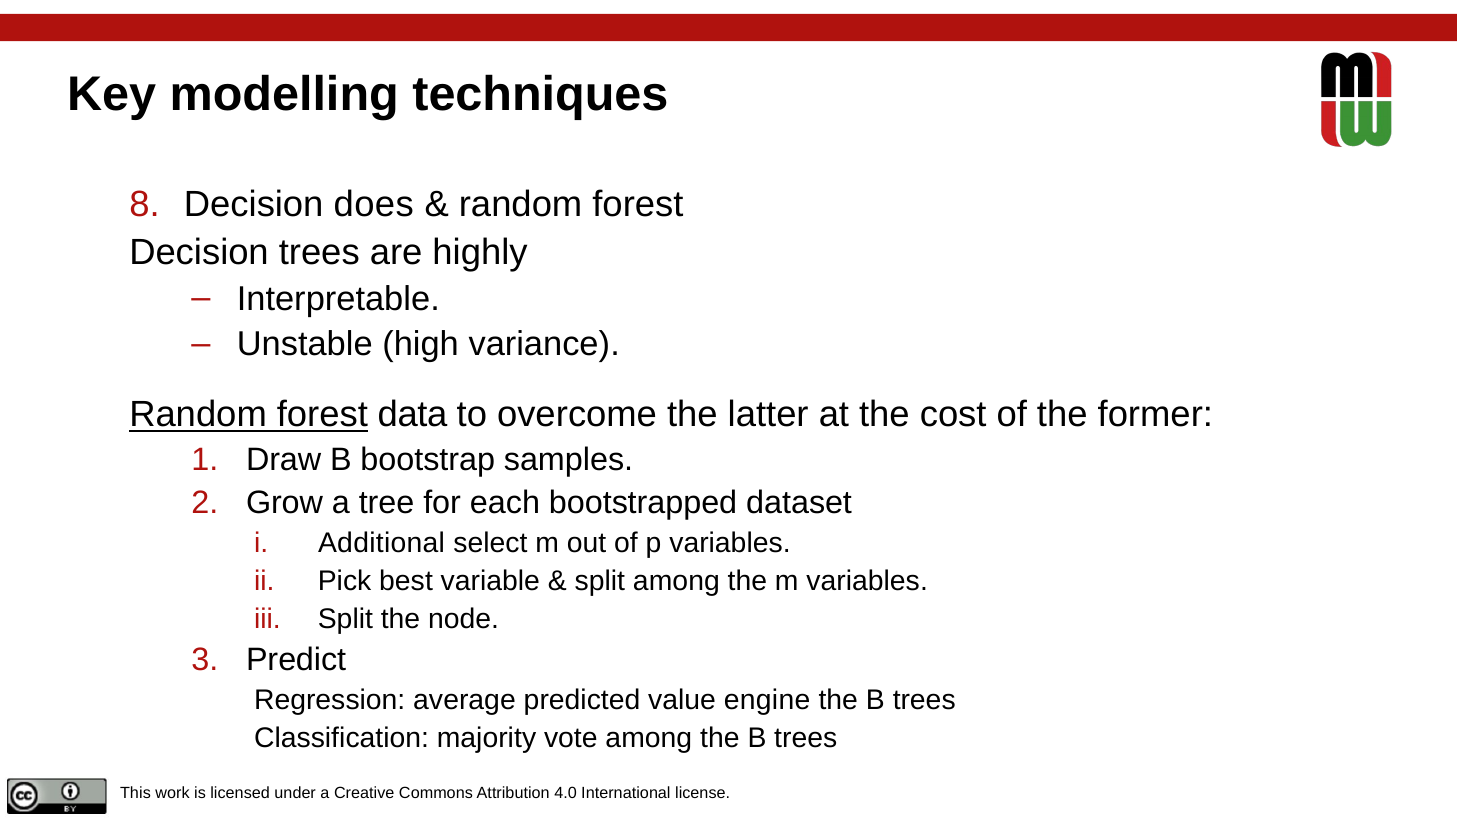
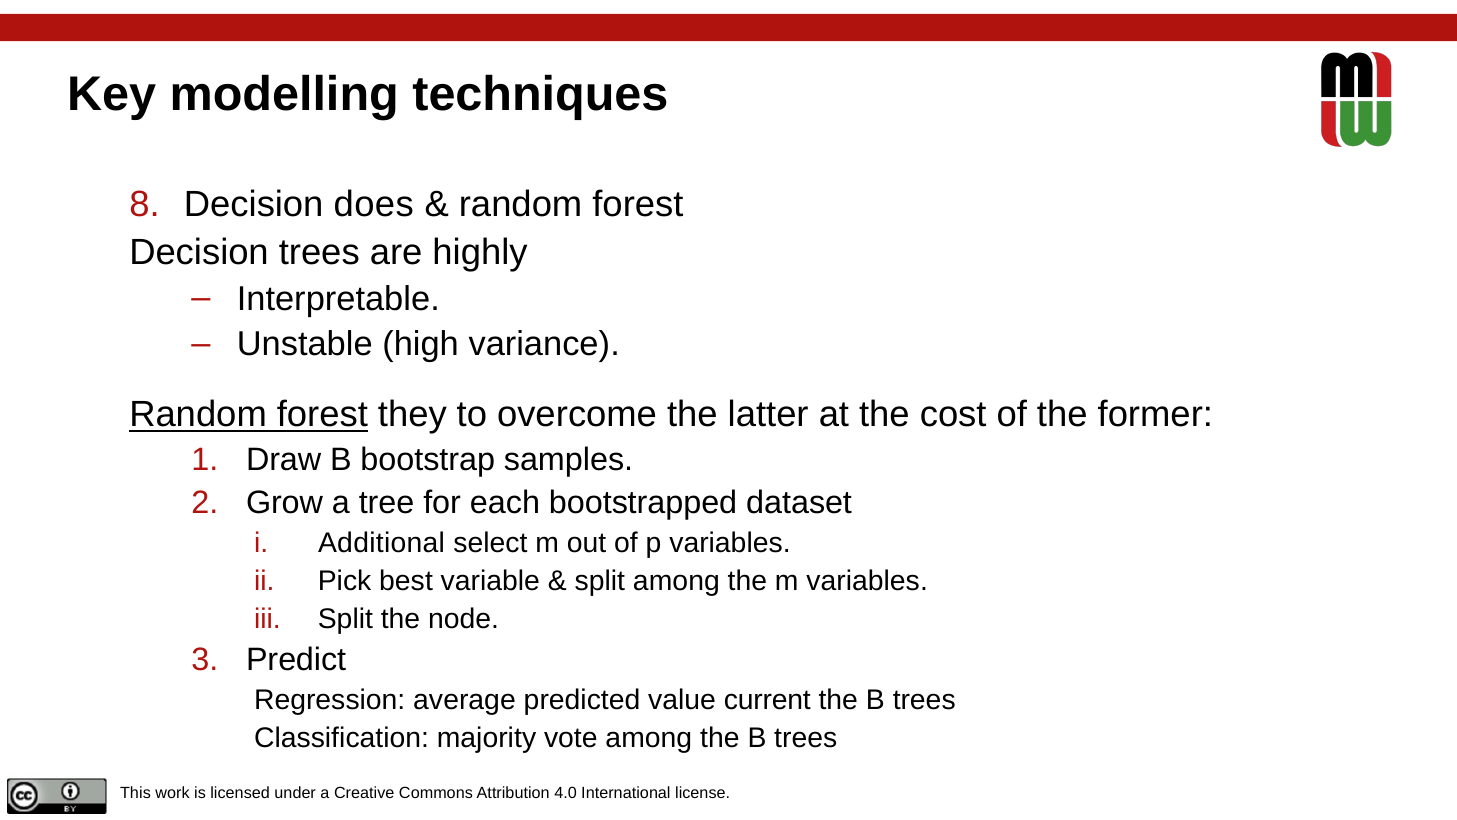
data: data -> they
engine: engine -> current
